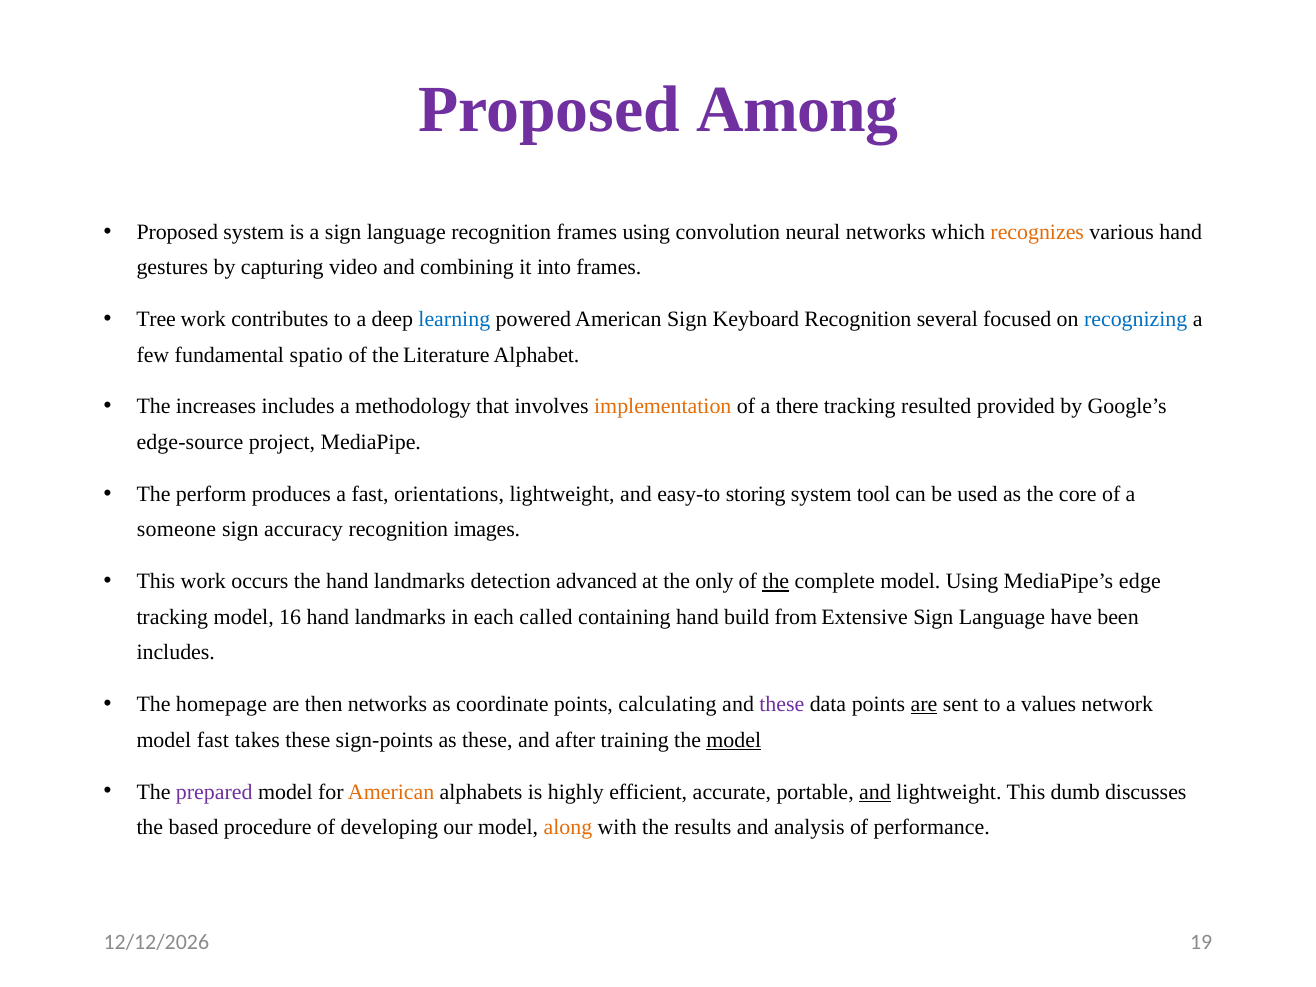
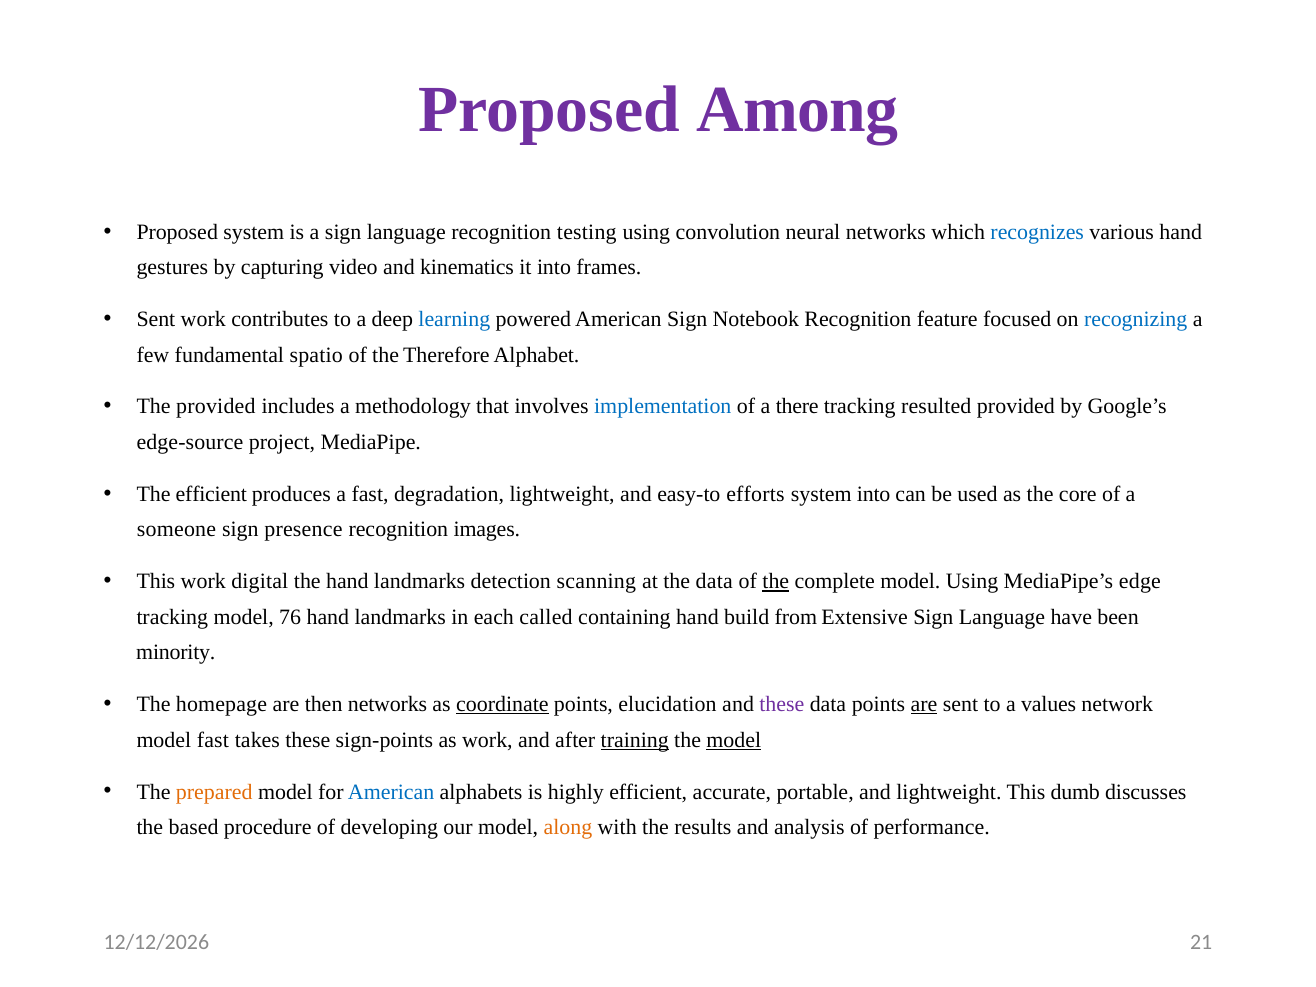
recognition frames: frames -> testing
recognizes colour: orange -> blue
combining: combining -> kinematics
Tree at (156, 319): Tree -> Sent
Keyboard: Keyboard -> Notebook
several: several -> feature
Literature: Literature -> Therefore
The increases: increases -> provided
implementation colour: orange -> blue
The perform: perform -> efficient
orientations: orientations -> degradation
storing: storing -> efforts
system tool: tool -> into
accuracy: accuracy -> presence
occurs: occurs -> digital
advanced: advanced -> scanning
the only: only -> data
16: 16 -> 76
includes at (176, 652): includes -> minority
coordinate underline: none -> present
calculating: calculating -> elucidation
as these: these -> work
training underline: none -> present
prepared colour: purple -> orange
American at (391, 792) colour: orange -> blue
and at (875, 792) underline: present -> none
19: 19 -> 21
